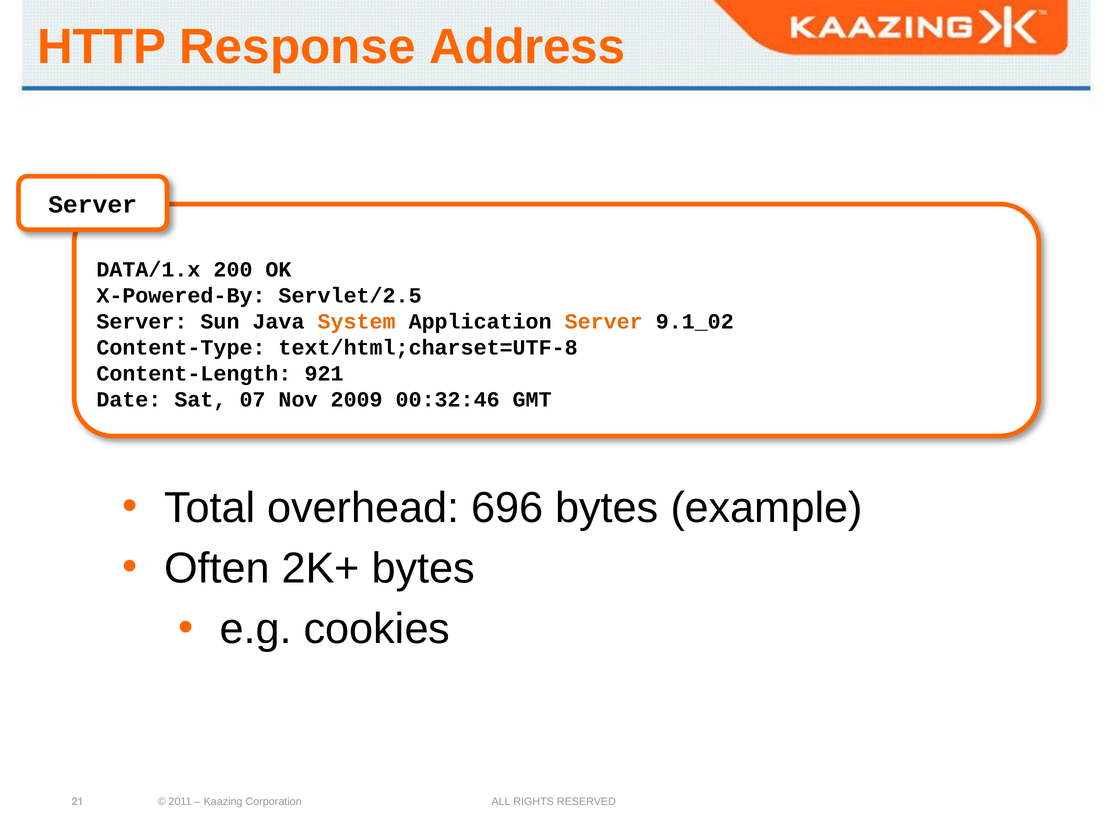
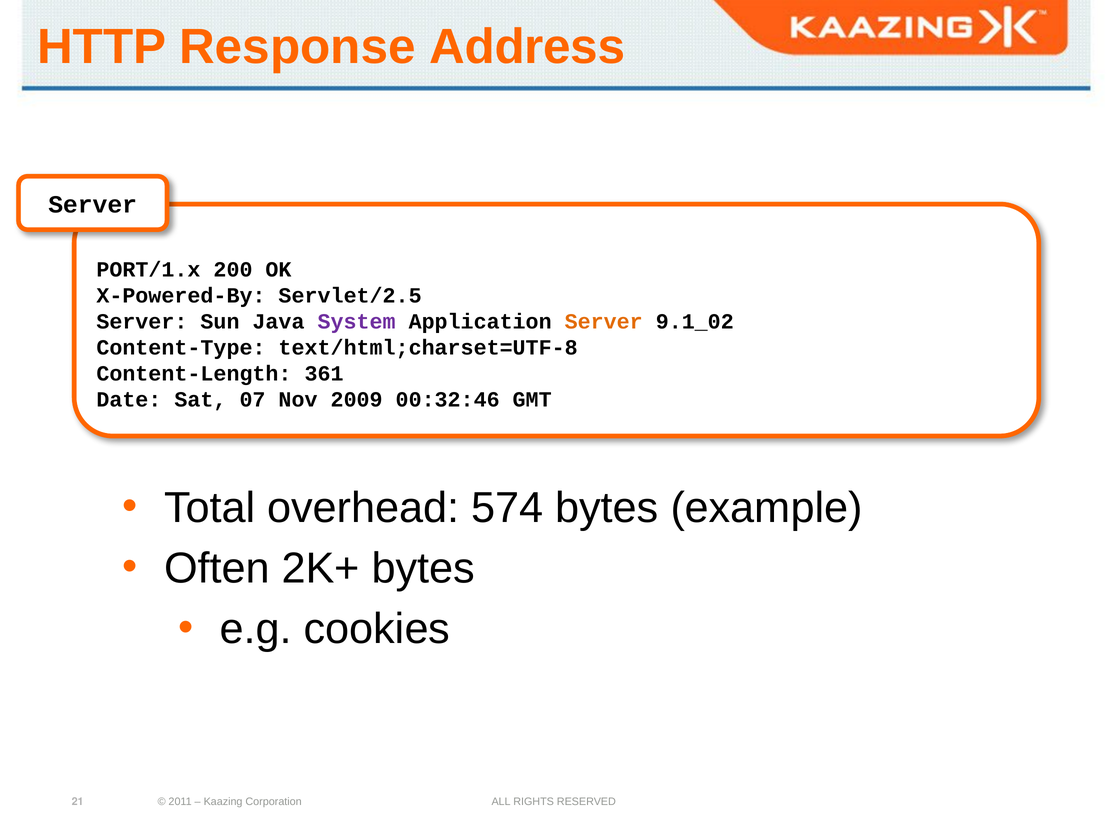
DATA/1.x: DATA/1.x -> PORT/1.x
System colour: orange -> purple
921: 921 -> 361
696: 696 -> 574
